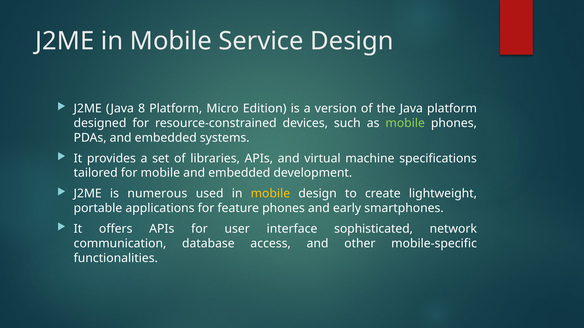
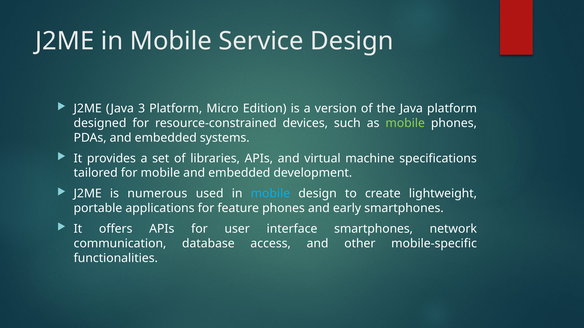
8: 8 -> 3
mobile at (270, 194) colour: yellow -> light blue
interface sophisticated: sophisticated -> smartphones
